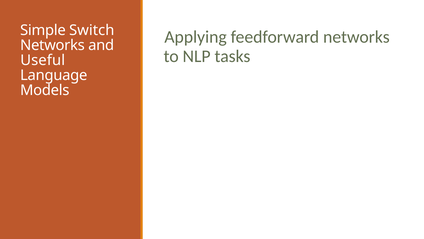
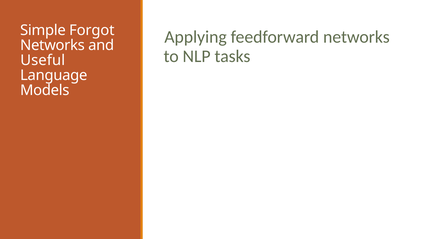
Switch: Switch -> Forgot
